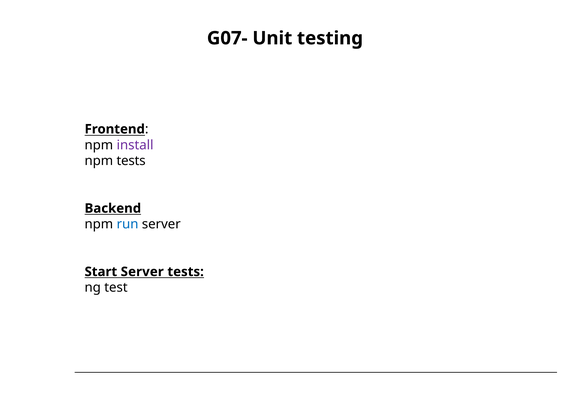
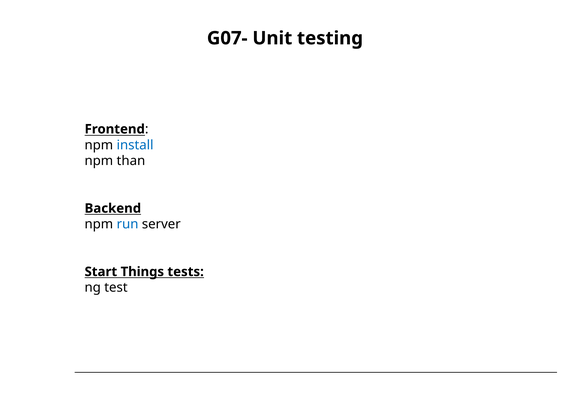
install colour: purple -> blue
npm tests: tests -> than
Start Server: Server -> Things
